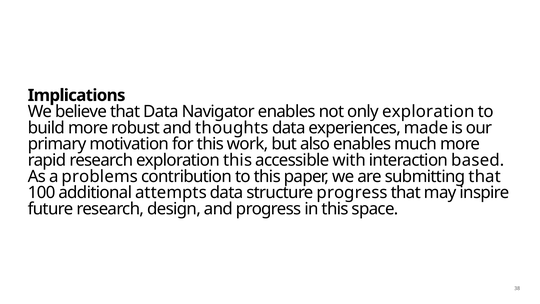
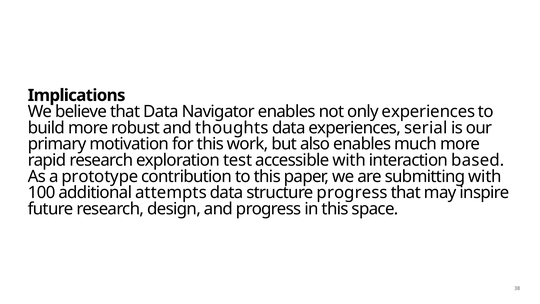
only exploration: exploration -> experiences
made: made -> serial
exploration this: this -> test
problems: problems -> prototype
submitting that: that -> with
